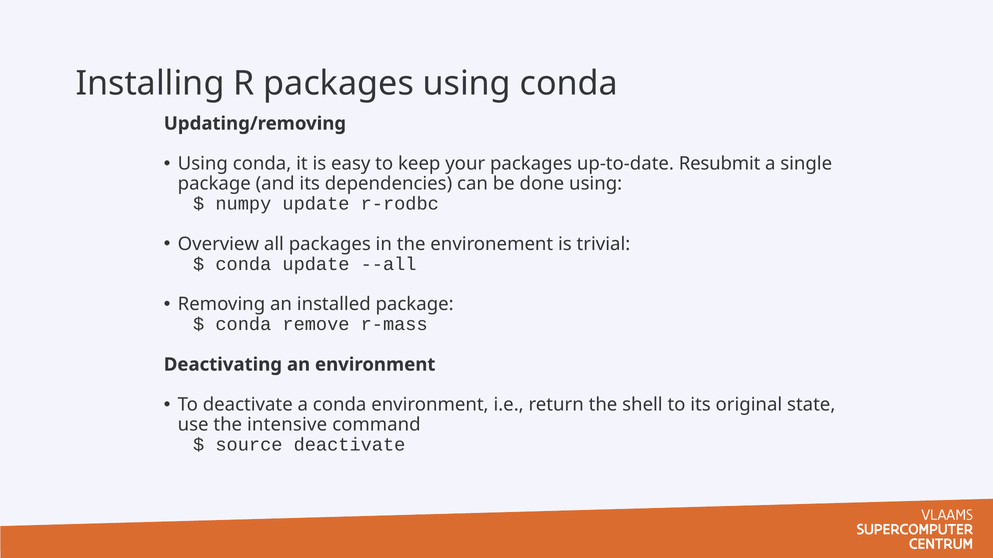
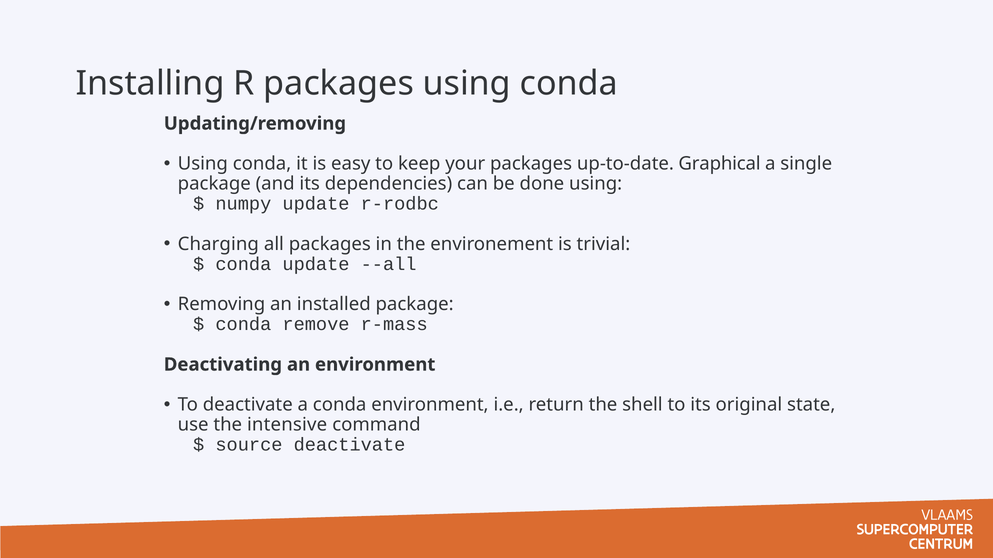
Resubmit: Resubmit -> Graphical
Overview: Overview -> Charging
